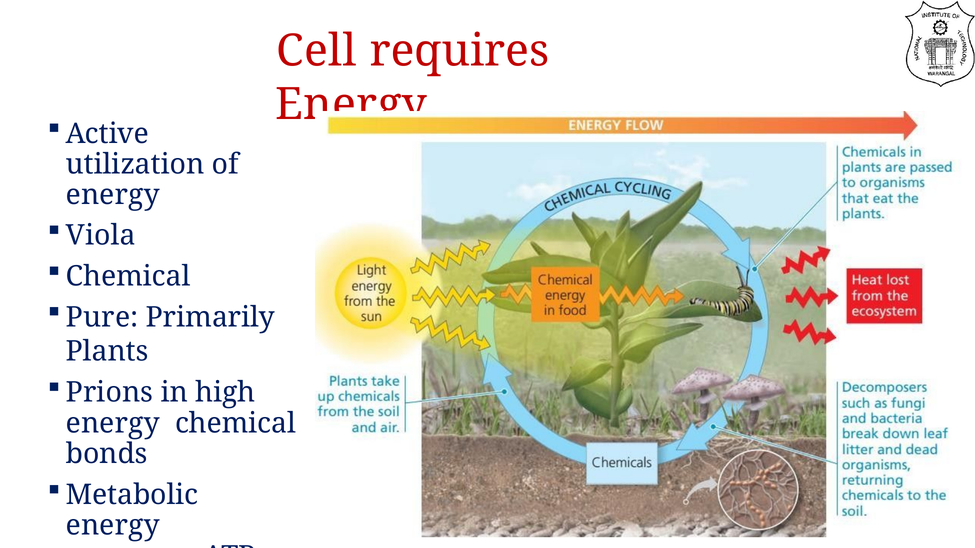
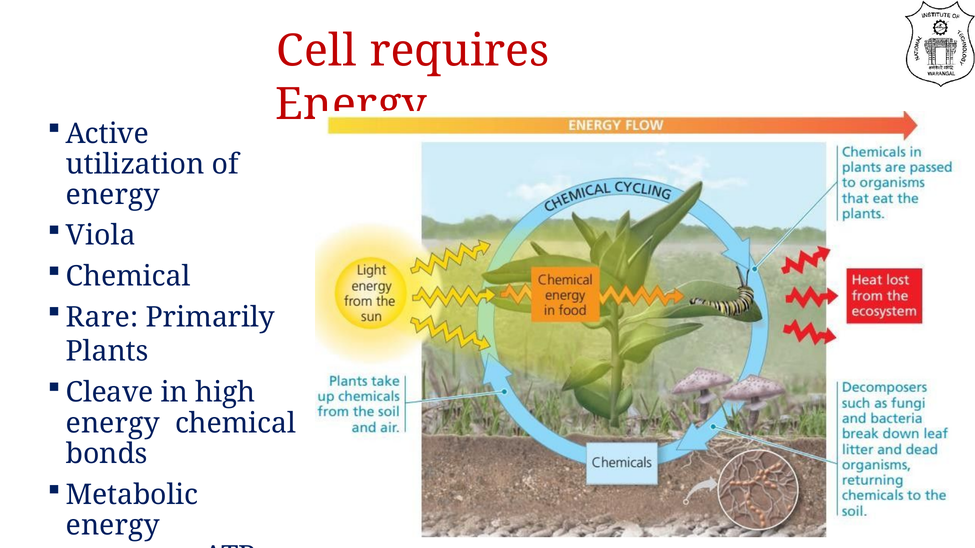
Pure: Pure -> Rare
Prions: Prions -> Cleave
